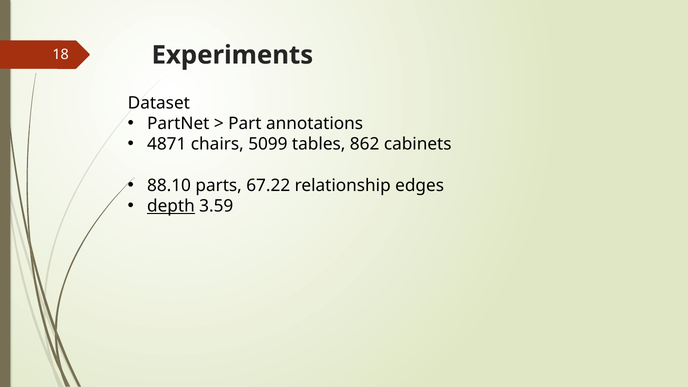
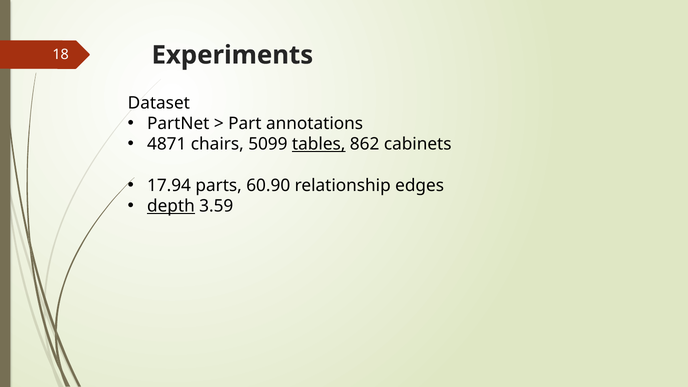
tables underline: none -> present
88.10: 88.10 -> 17.94
67.22: 67.22 -> 60.90
